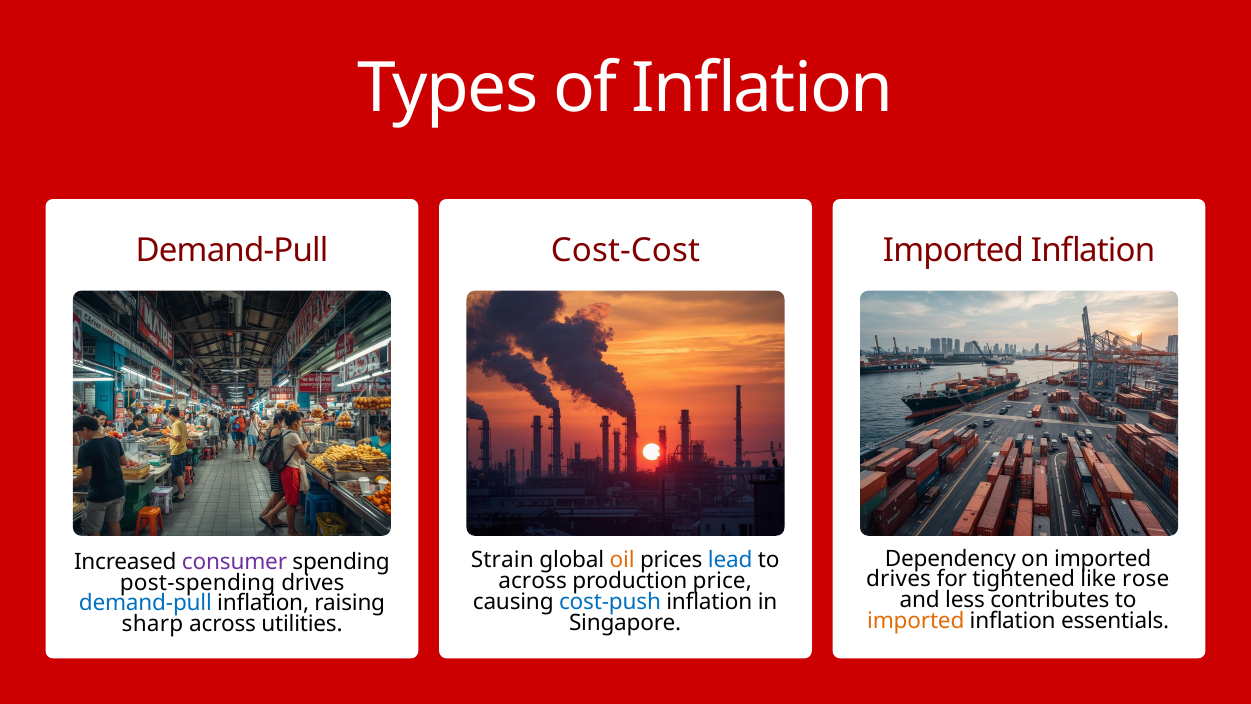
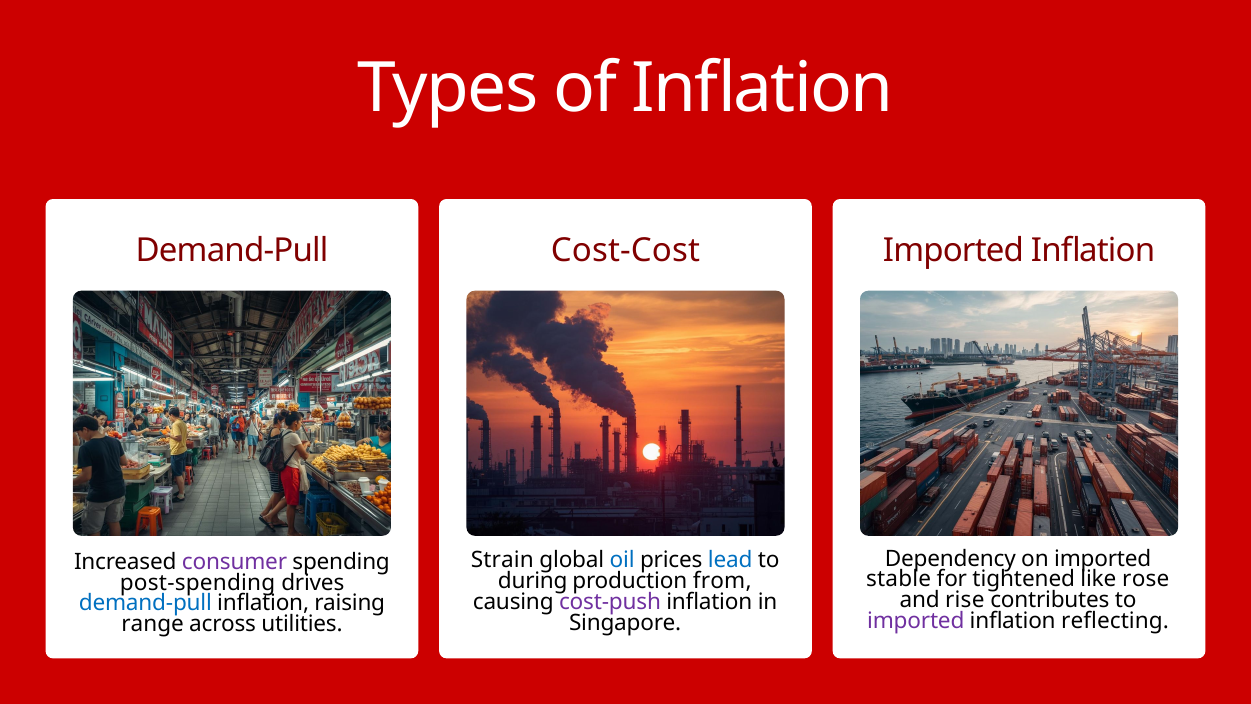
oil colour: orange -> blue
drives at (899, 579): drives -> stable
across at (533, 581): across -> during
price: price -> from
less: less -> rise
cost-push colour: blue -> purple
imported at (916, 621) colour: orange -> purple
essentials: essentials -> reflecting
sharp: sharp -> range
